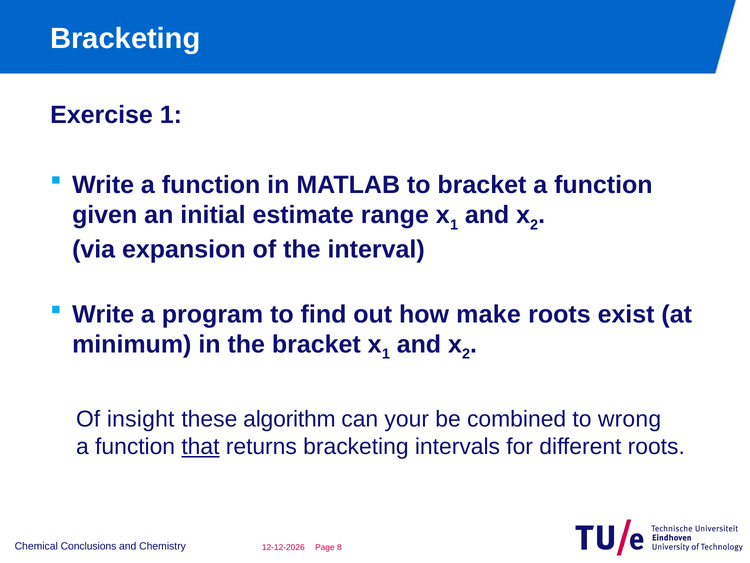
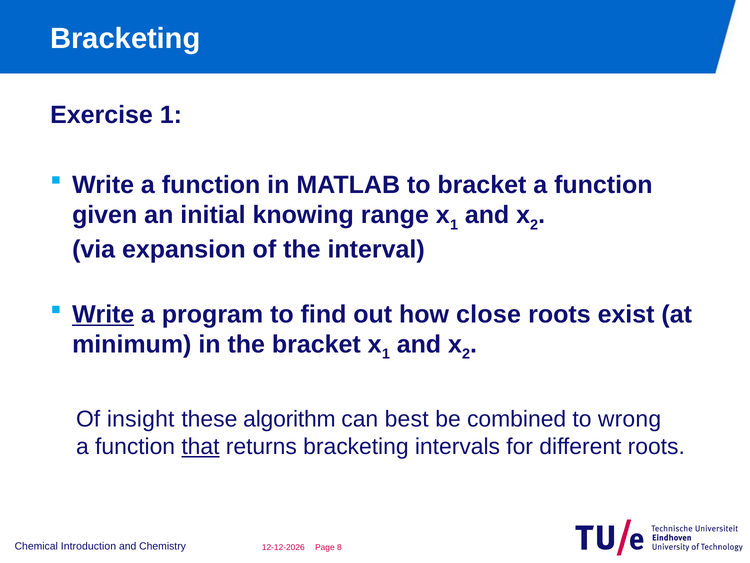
estimate: estimate -> knowing
Write at (103, 314) underline: none -> present
make: make -> close
your: your -> best
Conclusions: Conclusions -> Introduction
